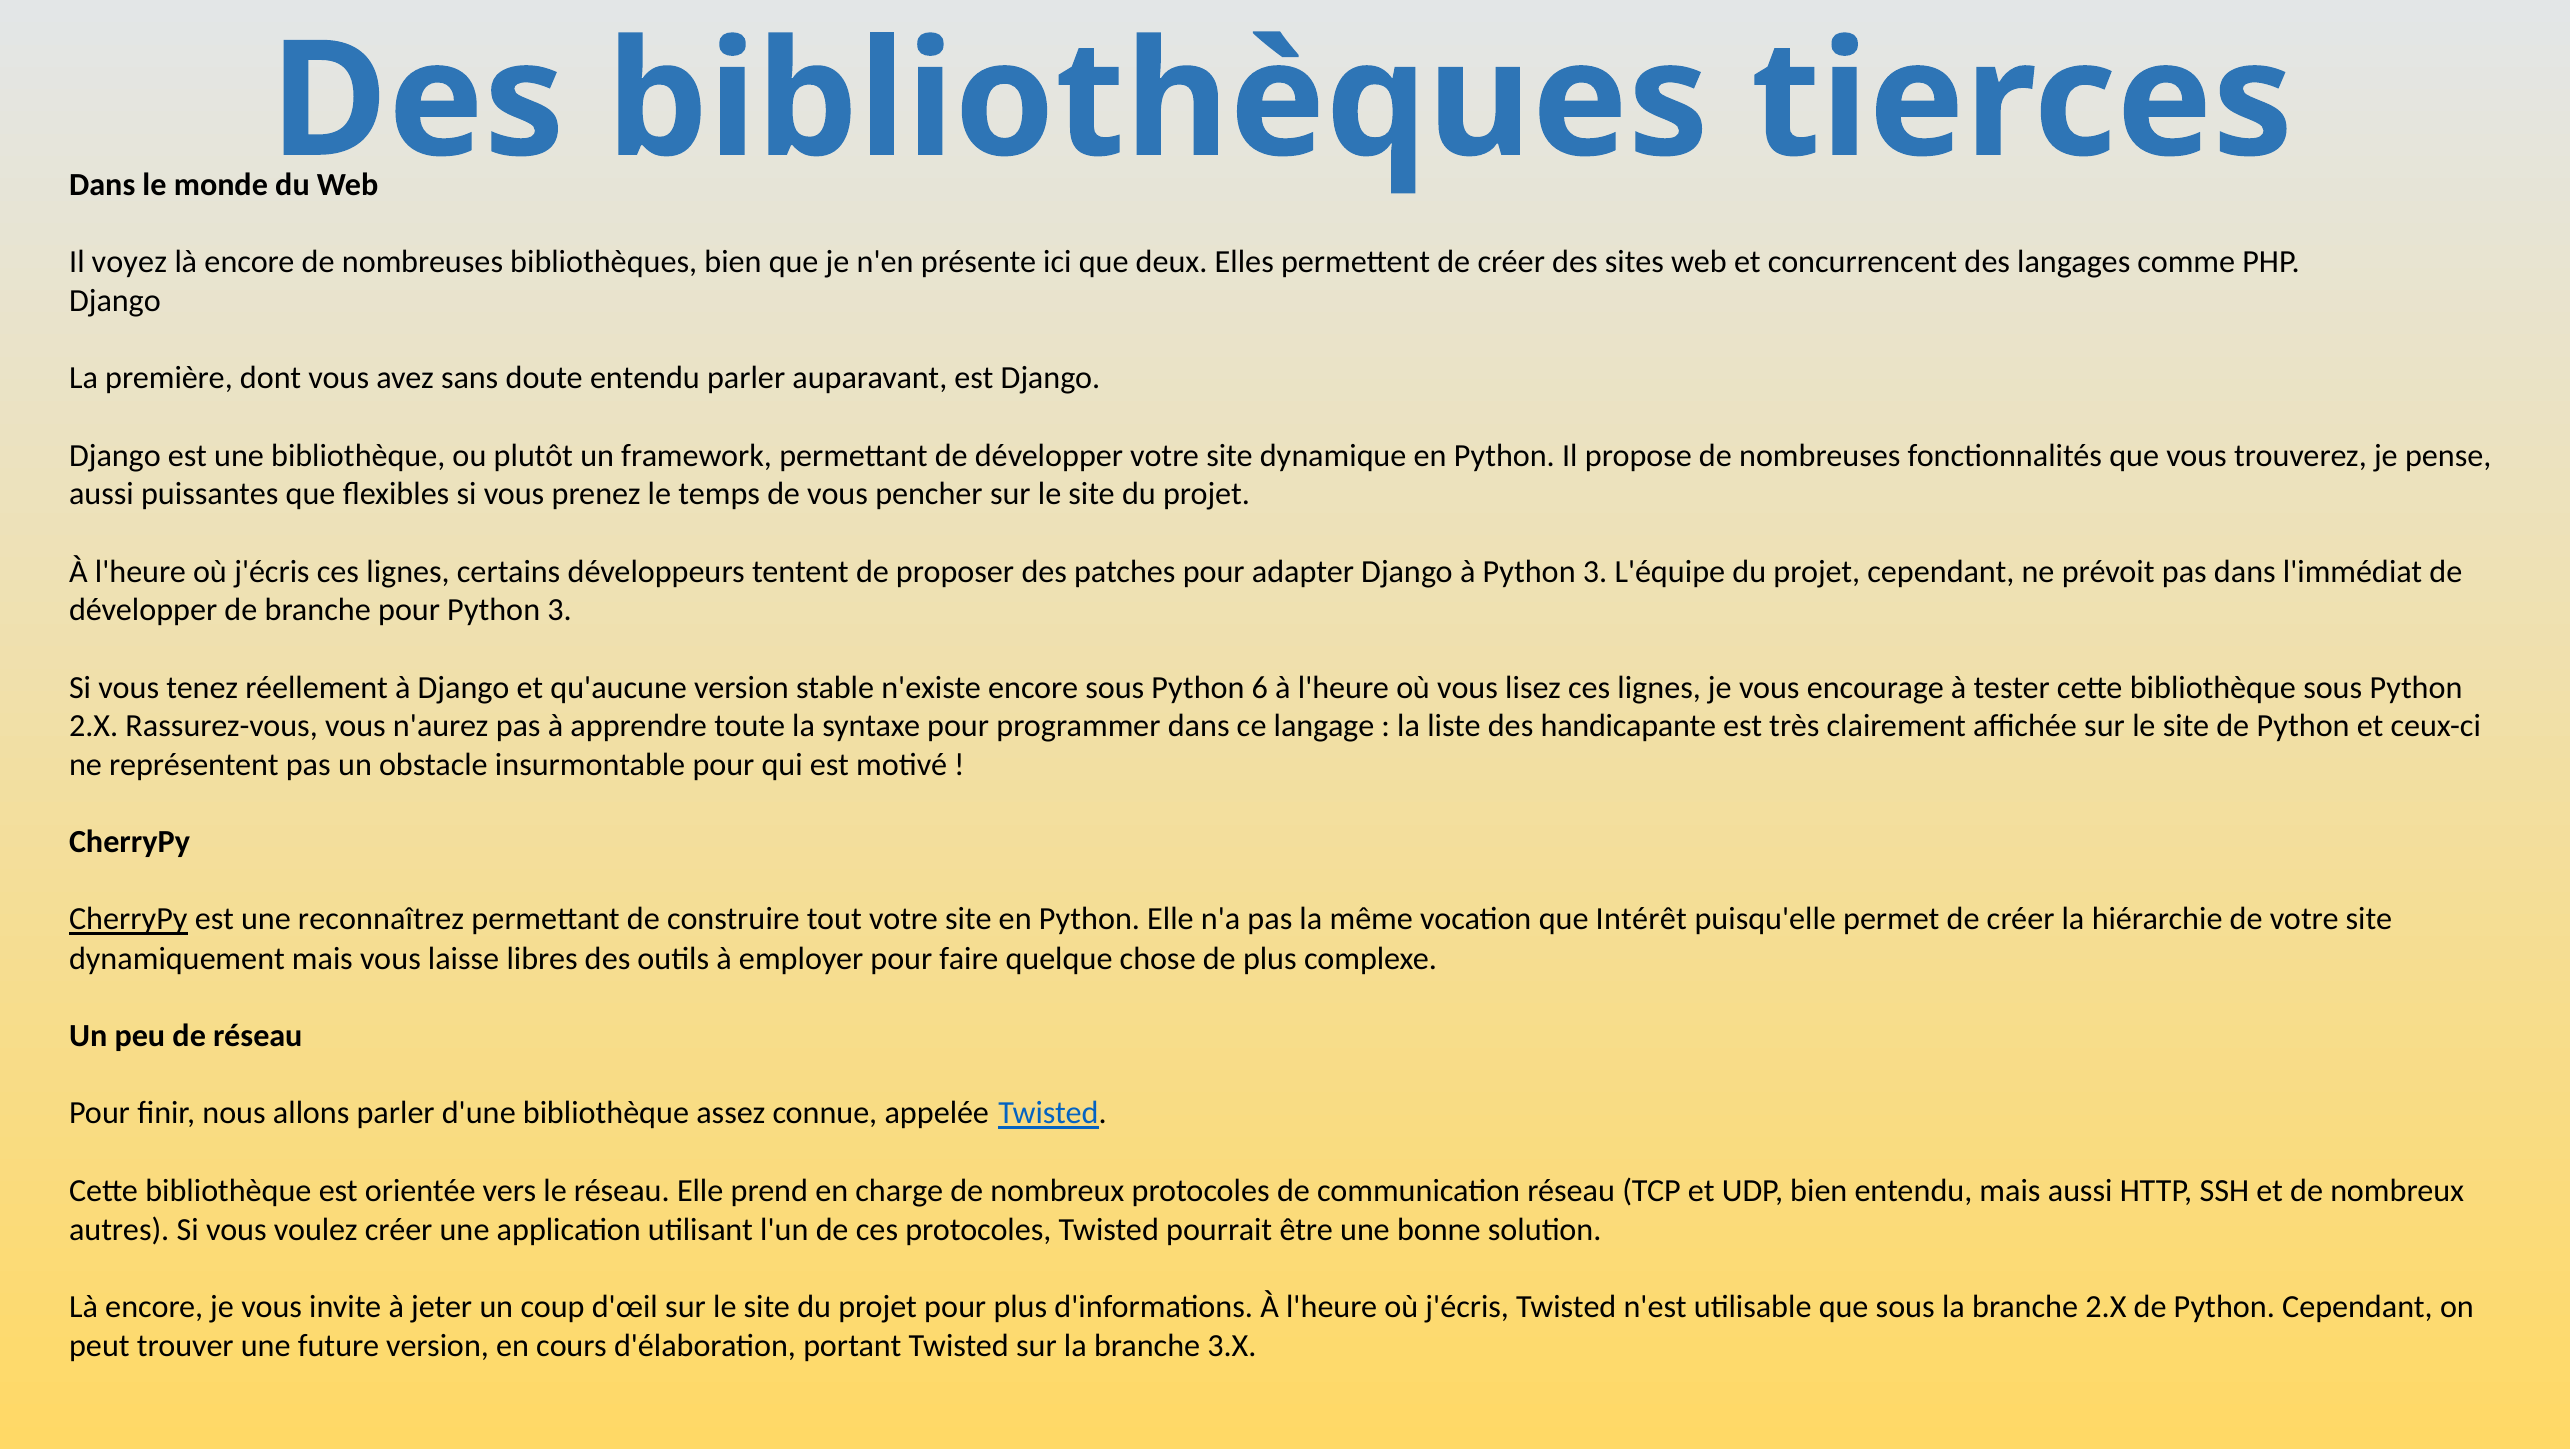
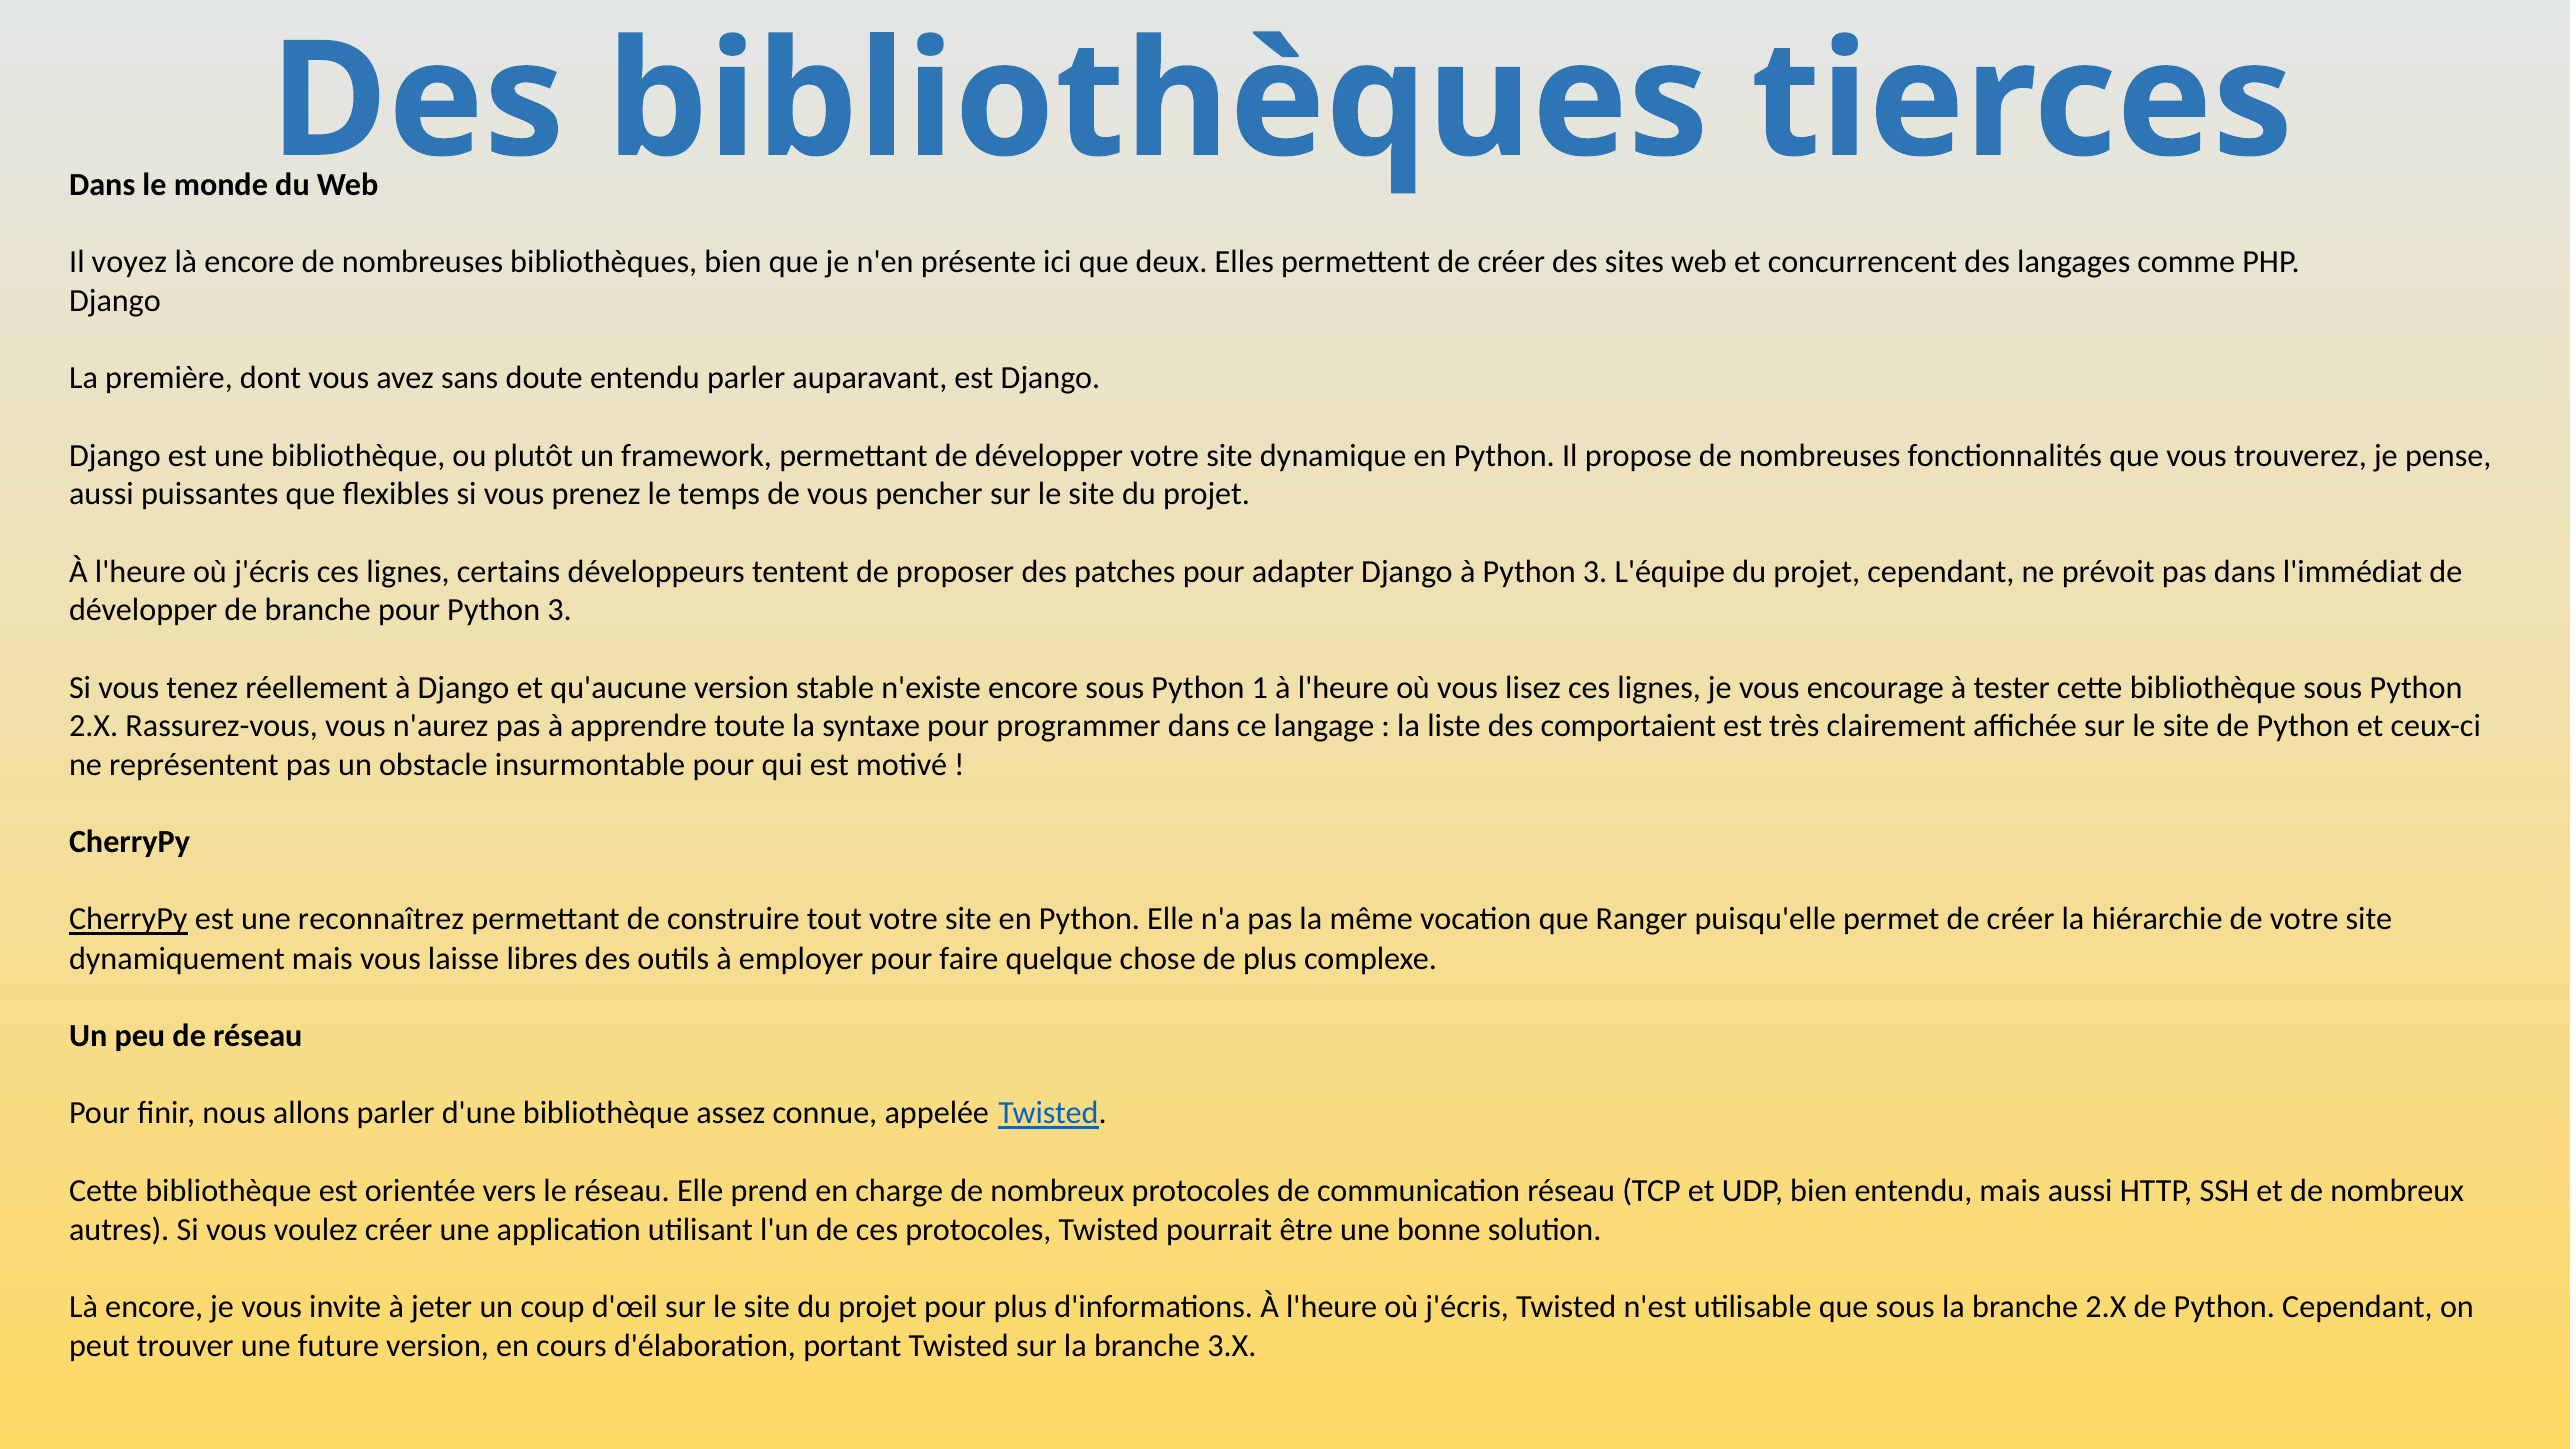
6: 6 -> 1
handicapante: handicapante -> comportaient
Intérêt: Intérêt -> Ranger
